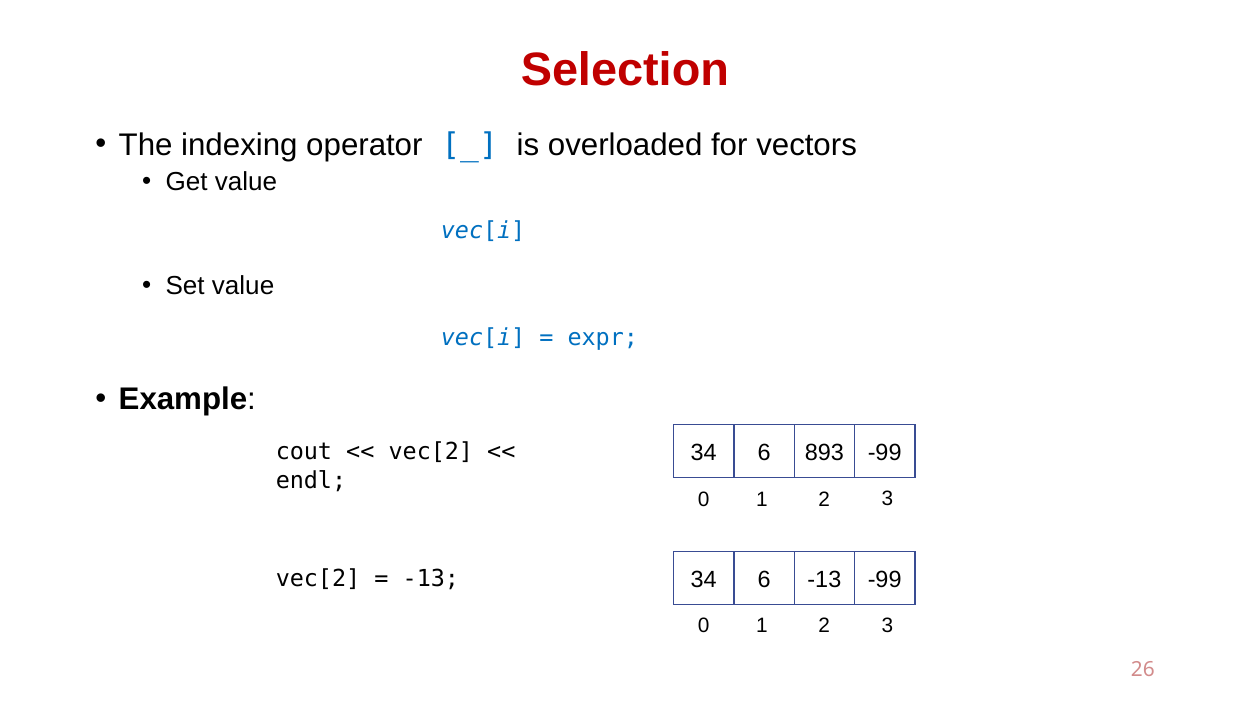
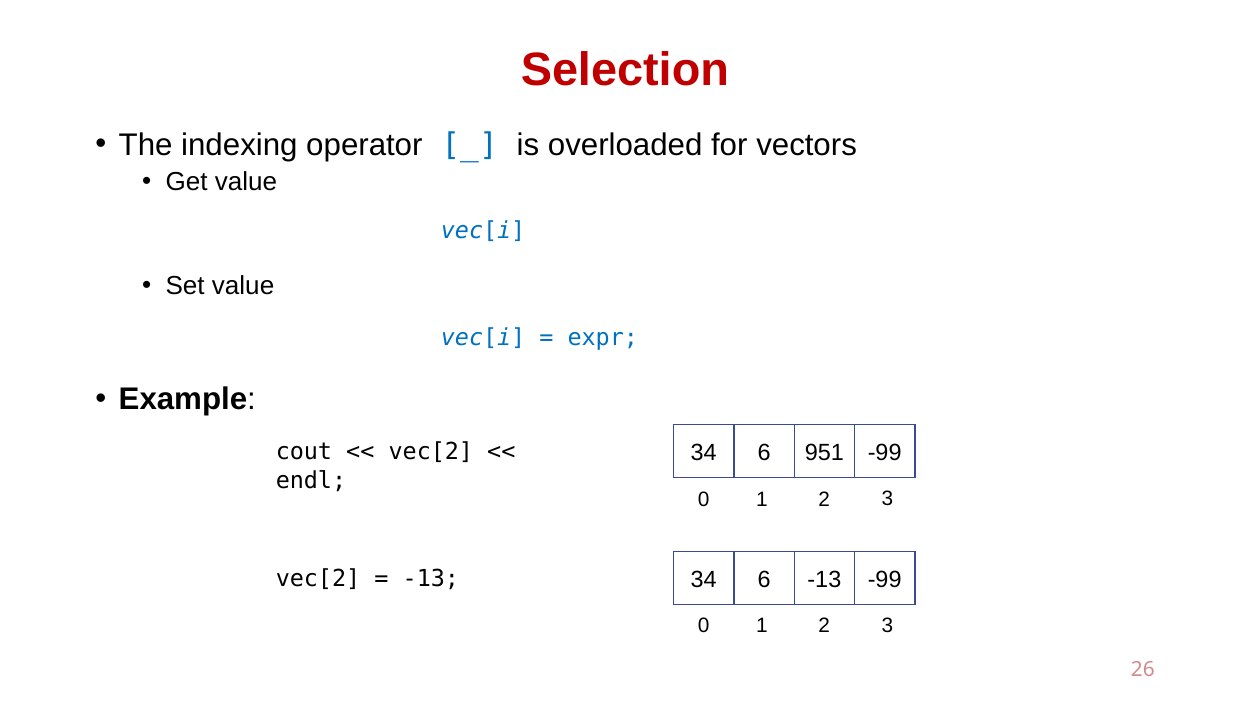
893: 893 -> 951
